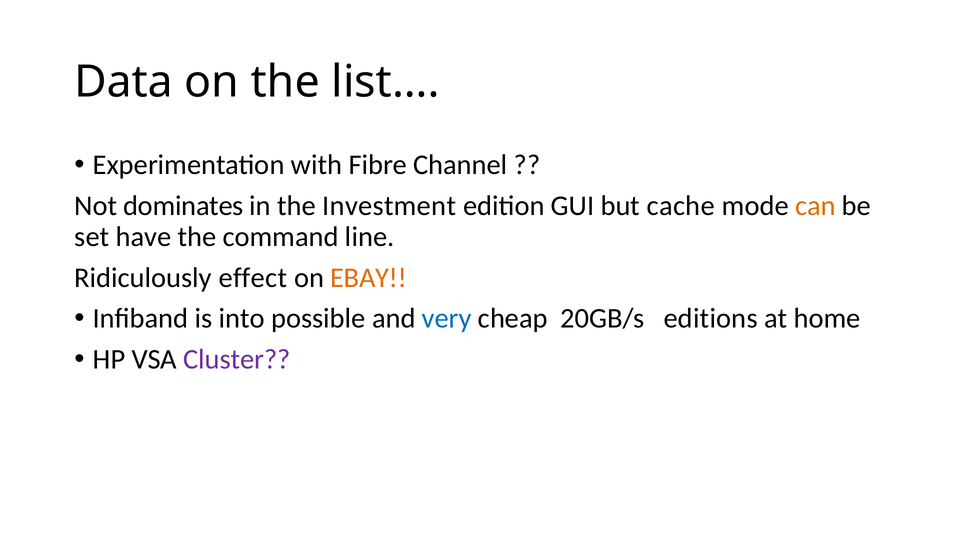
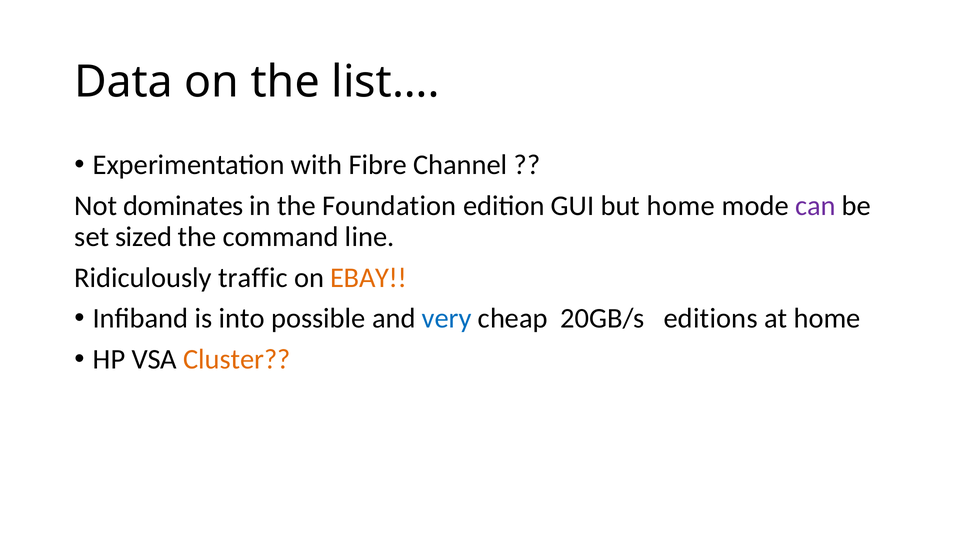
Investment: Investment -> Foundation
but cache: cache -> home
can colour: orange -> purple
have: have -> sized
effect: effect -> traffic
Cluster colour: purple -> orange
